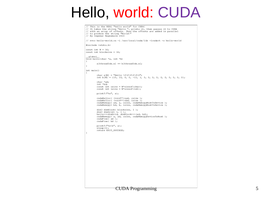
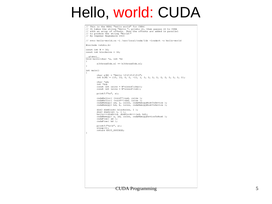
CUDA at (179, 13) colour: purple -> black
